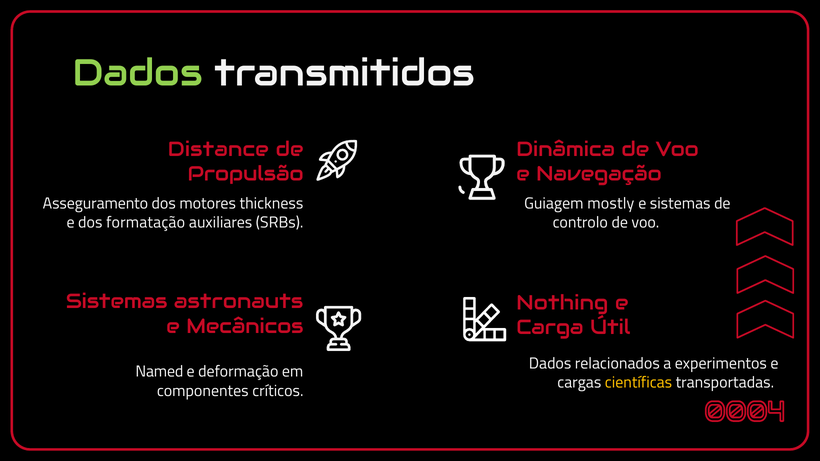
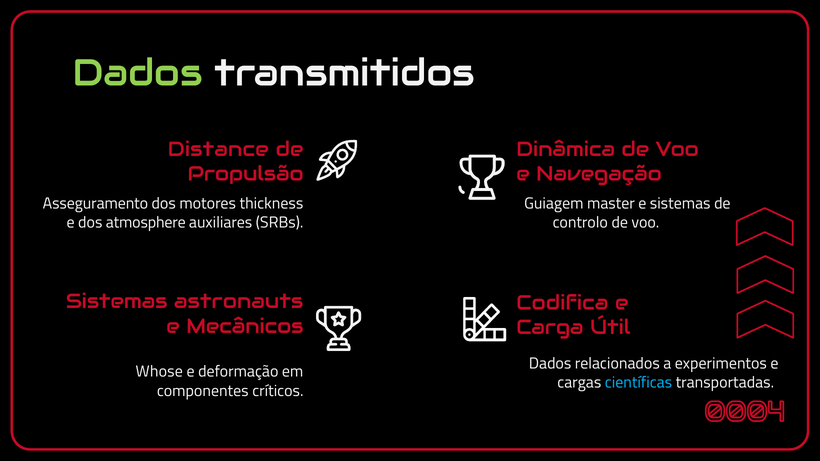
mostly: mostly -> master
formatação: formatação -> atmosphere
Nothing: Nothing -> Codifica
Named: Named -> Whose
científicas colour: yellow -> light blue
